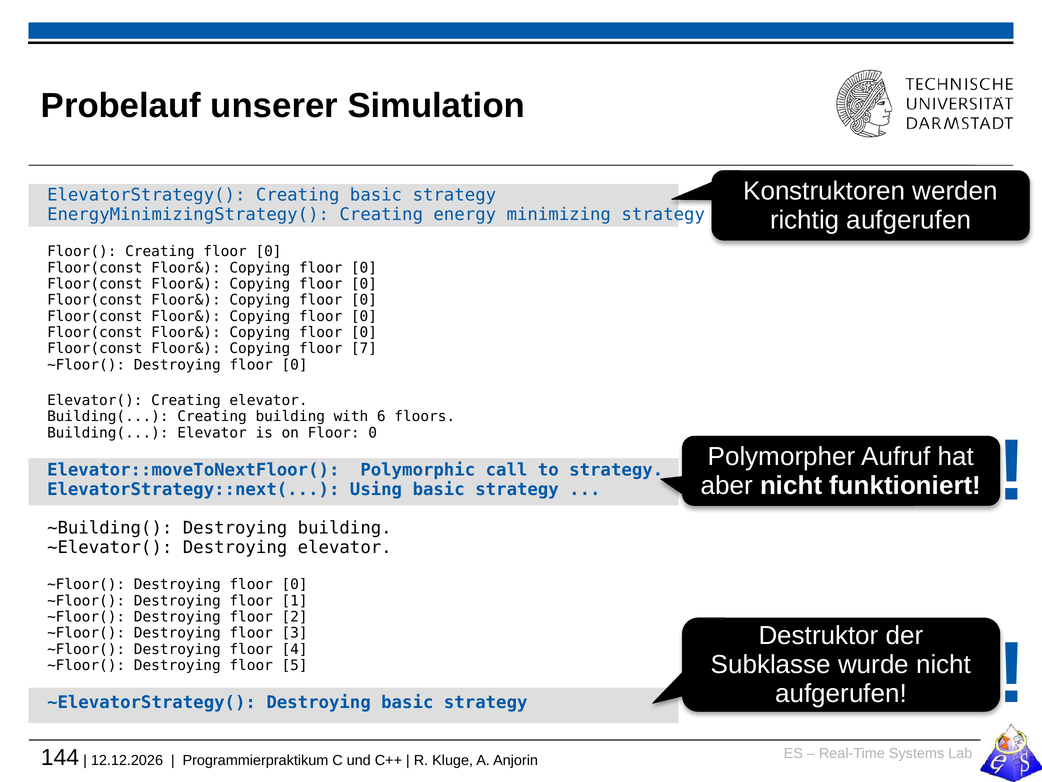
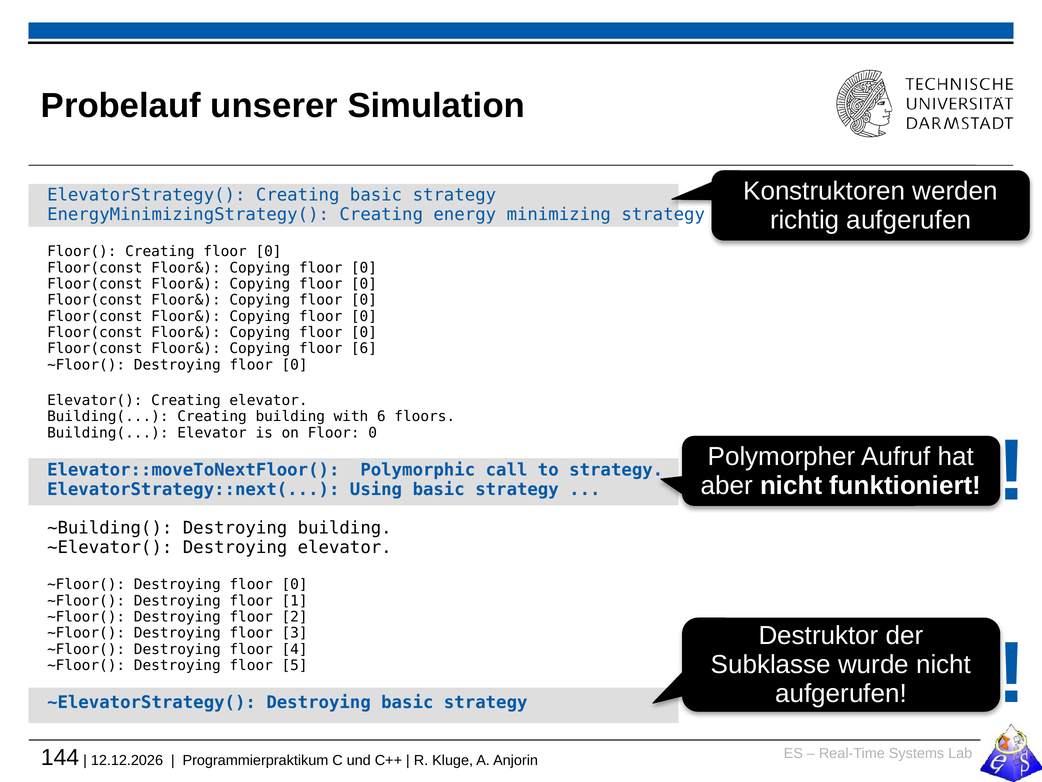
floor 7: 7 -> 6
